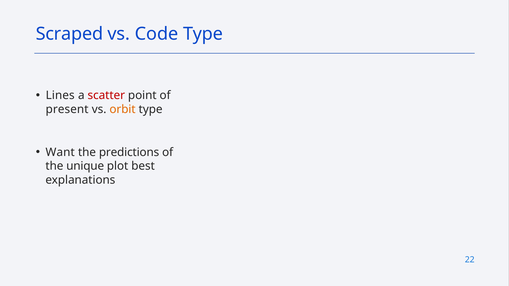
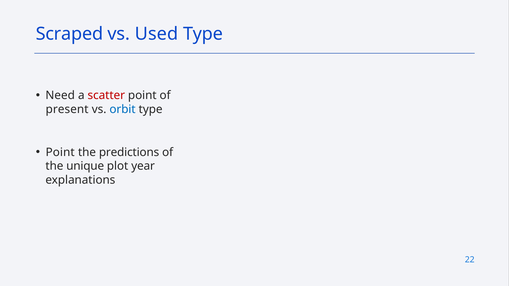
Code: Code -> Used
Lines: Lines -> Need
orbit colour: orange -> blue
Want at (60, 152): Want -> Point
best: best -> year
